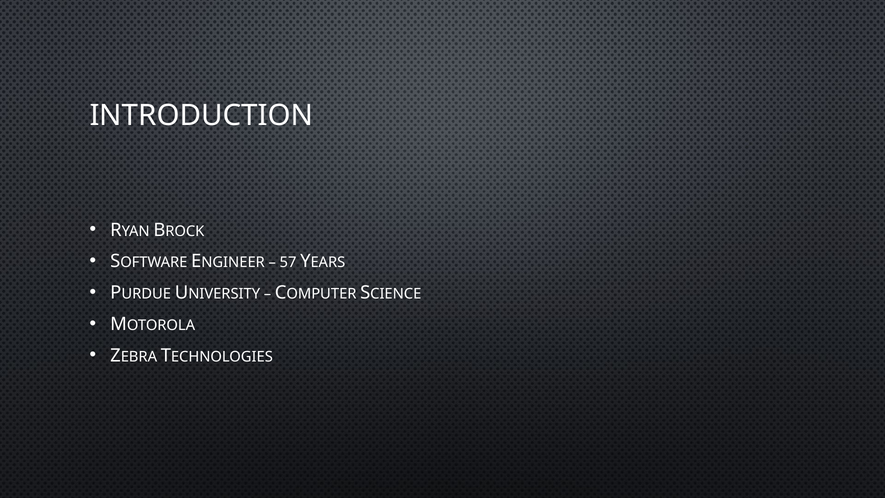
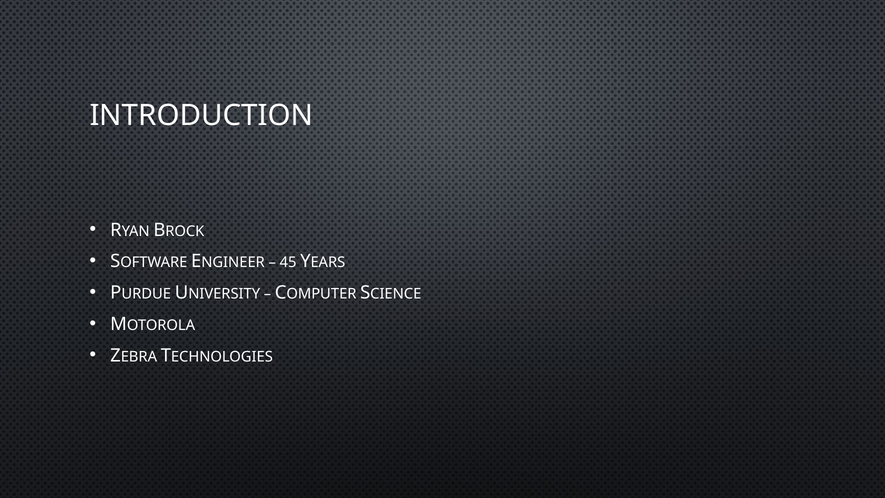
57: 57 -> 45
